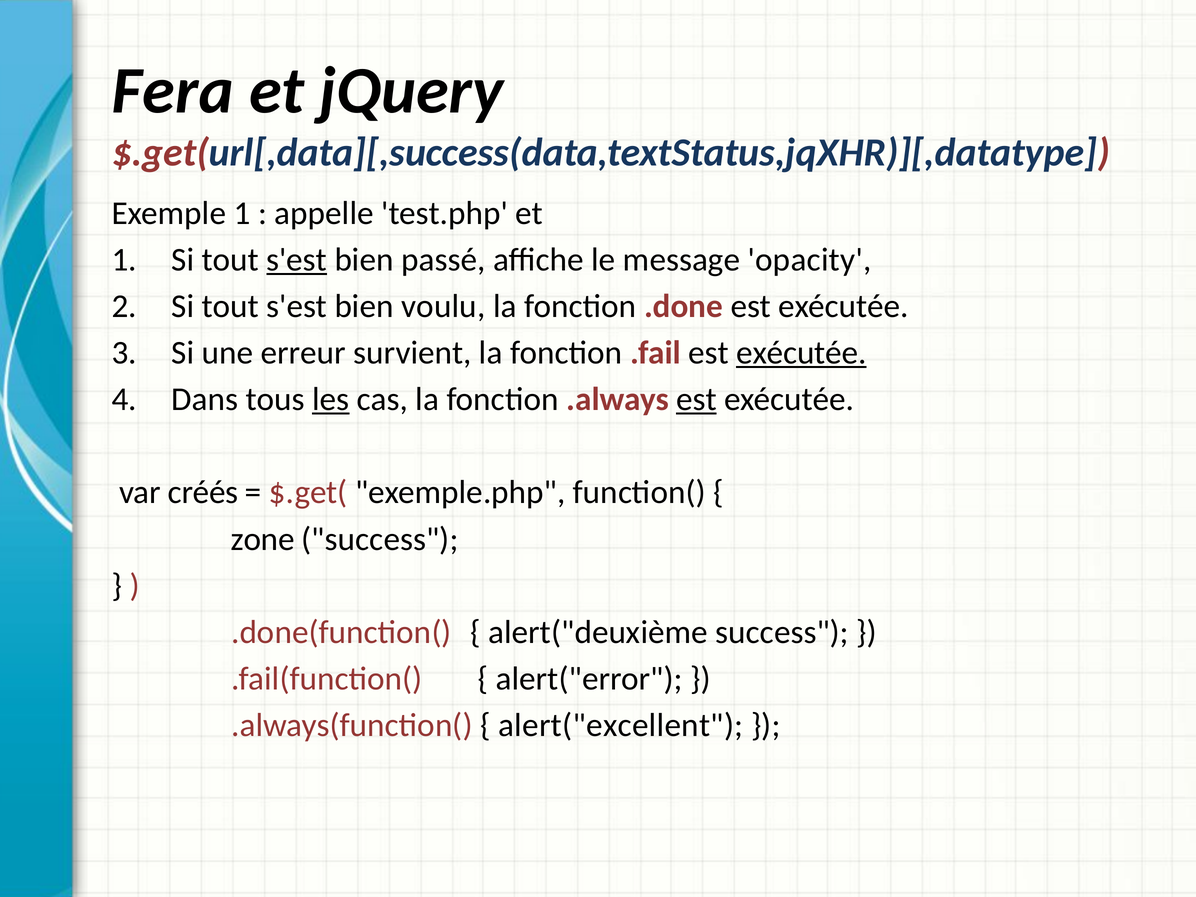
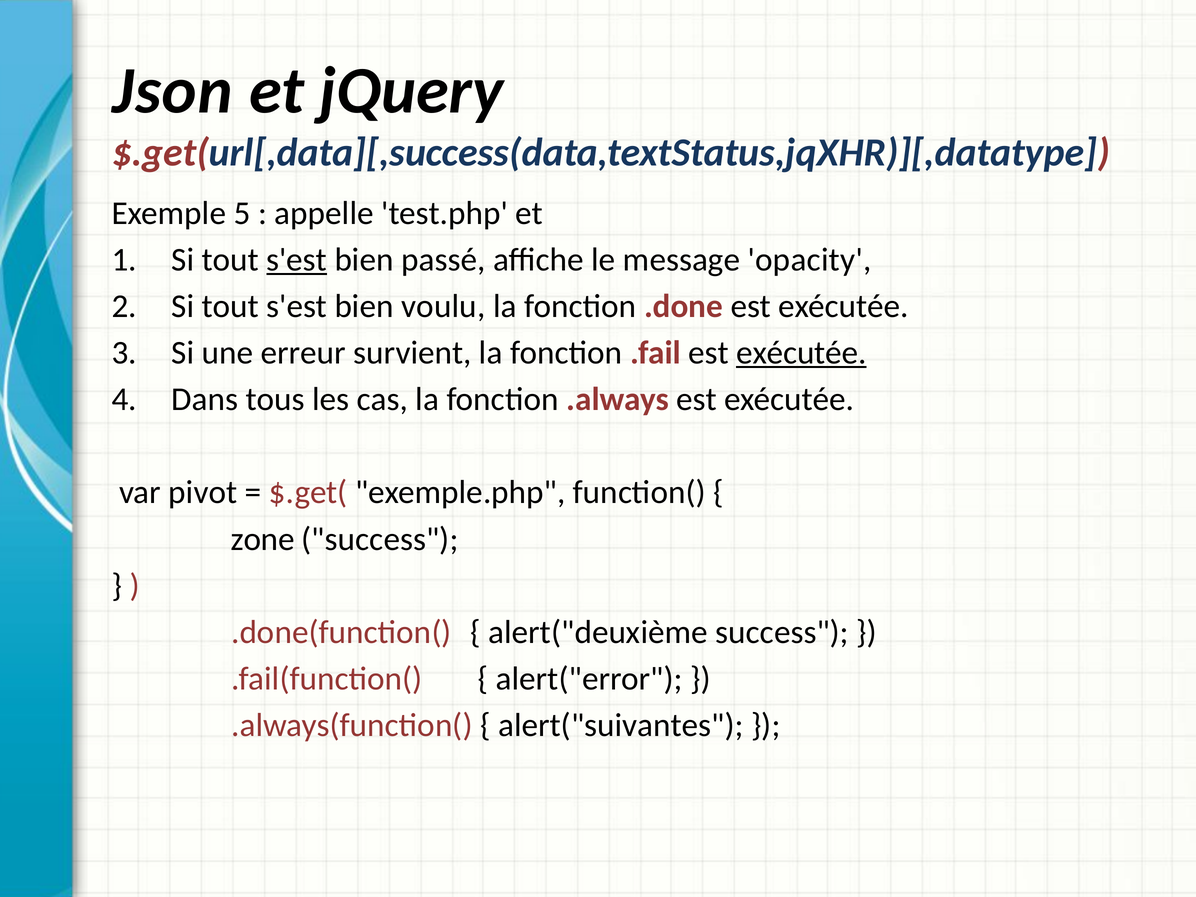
Fera: Fera -> Json
Exemple 1: 1 -> 5
les underline: present -> none
est at (696, 399) underline: present -> none
créés: créés -> pivot
alert("excellent: alert("excellent -> alert("suivantes
